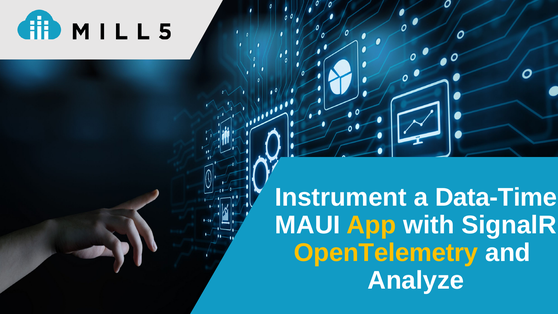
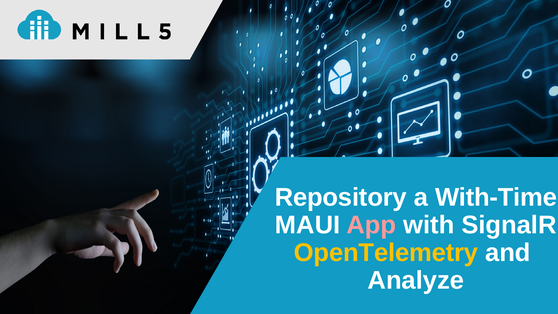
Instrument: Instrument -> Repository
Data-Time: Data-Time -> With-Time
App colour: yellow -> pink
